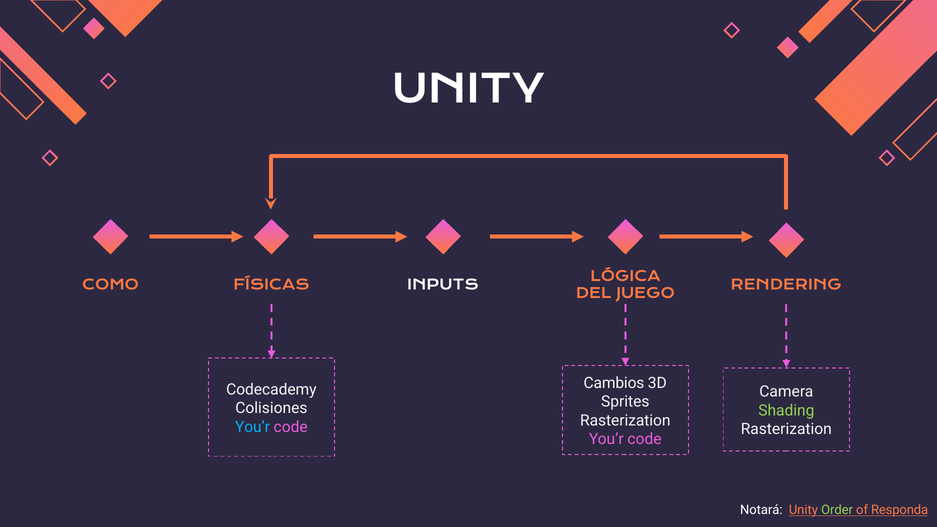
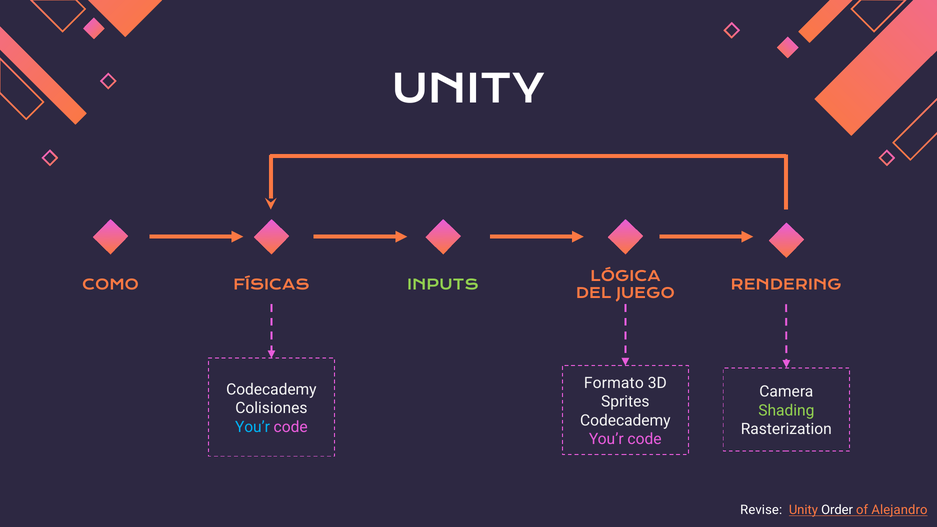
INPUTS colour: white -> light green
Cambios: Cambios -> Formato
Rasterization at (625, 421): Rasterization -> Codecademy
Notará: Notará -> Revise
Order colour: light green -> white
Responda: Responda -> Alejandro
